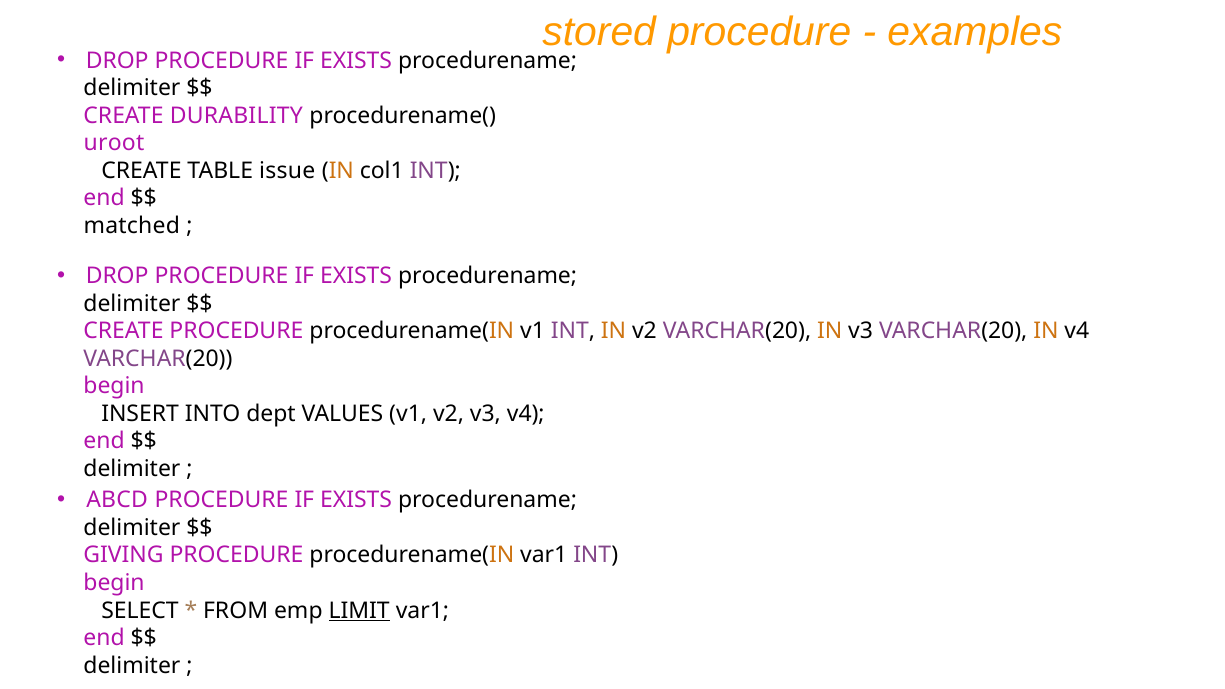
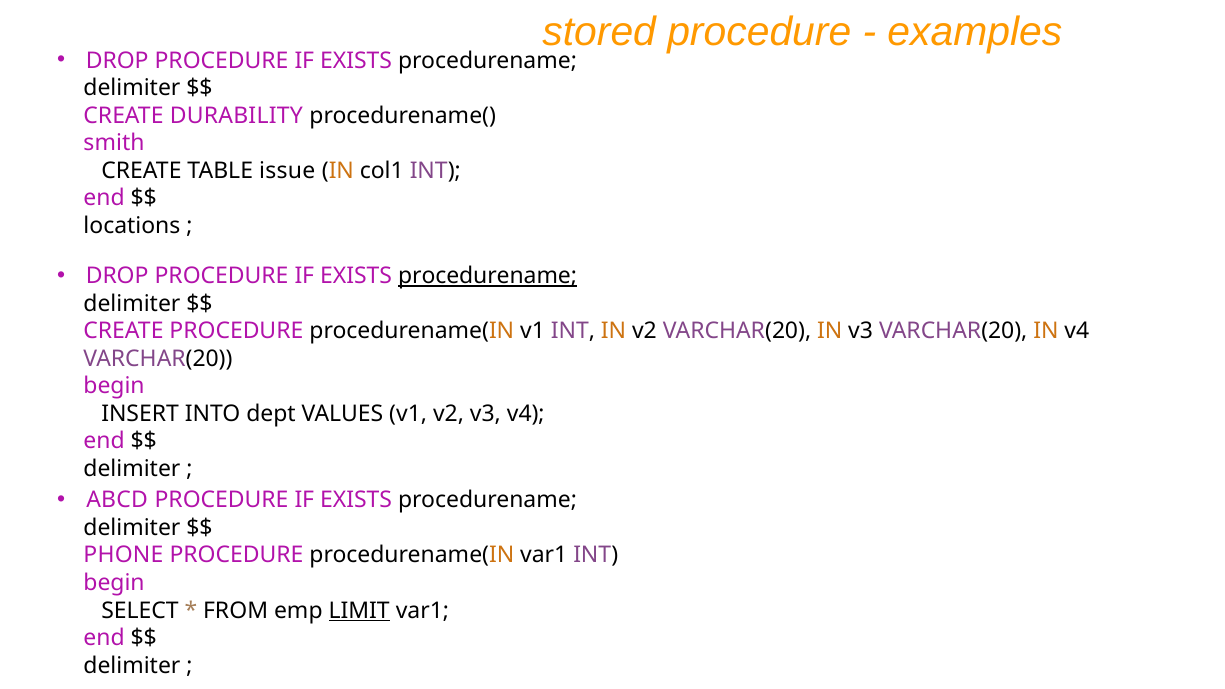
uroot: uroot -> smith
matched: matched -> locations
procedurename at (488, 276) underline: none -> present
GIVING: GIVING -> PHONE
